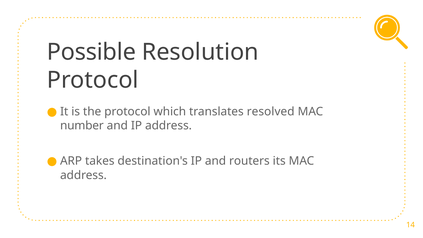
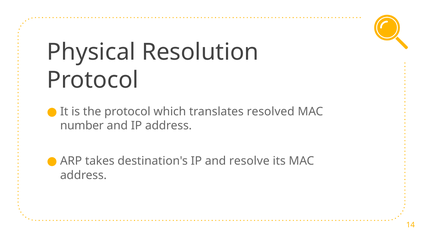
Possible: Possible -> Physical
routers: routers -> resolve
